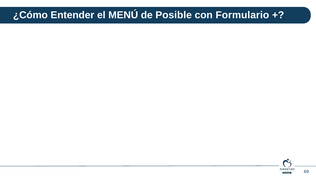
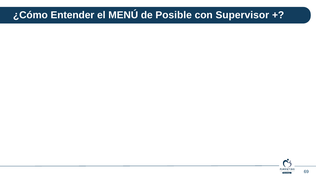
Formulario: Formulario -> Supervisor
